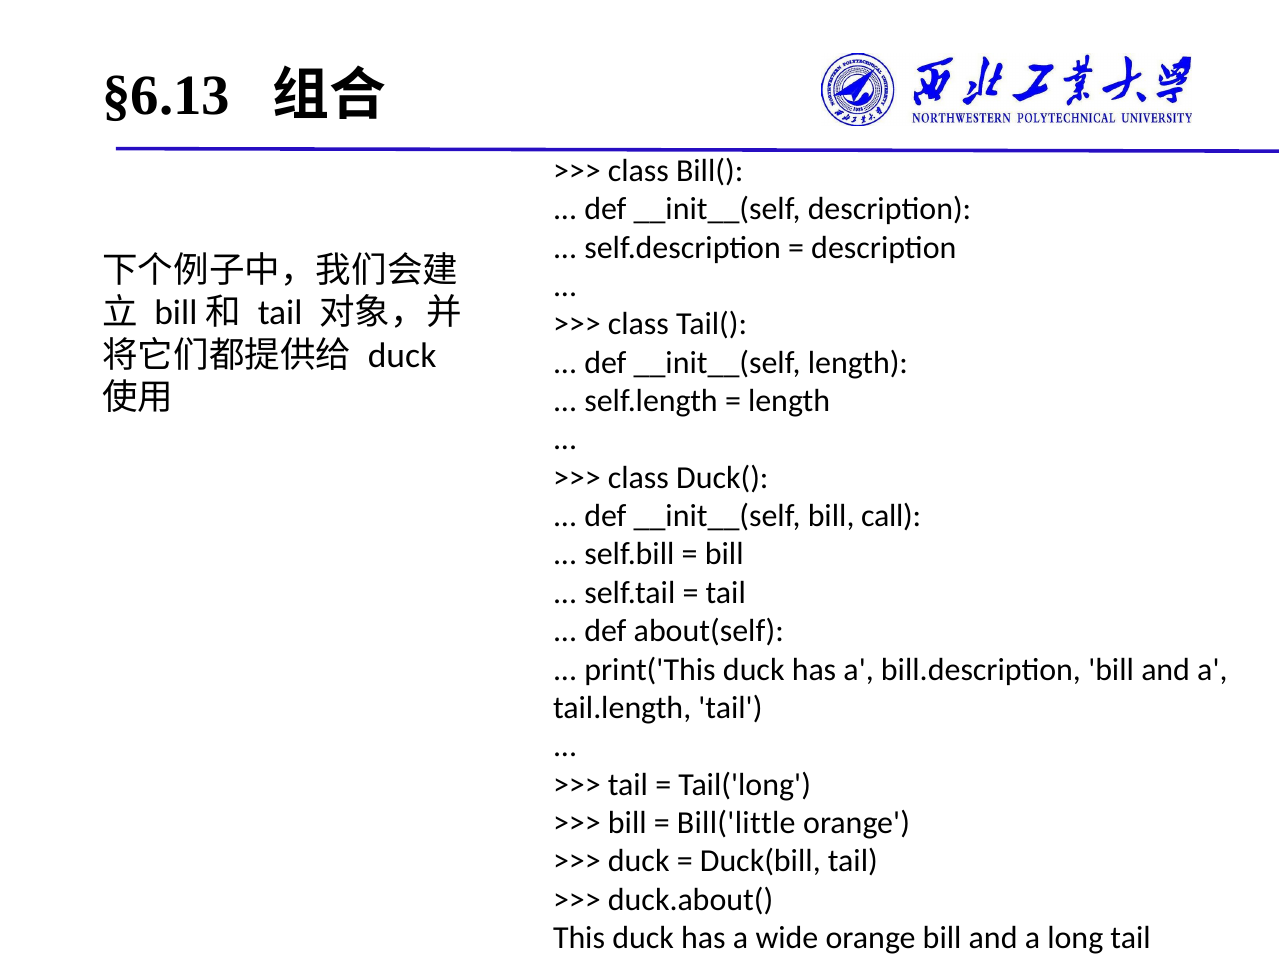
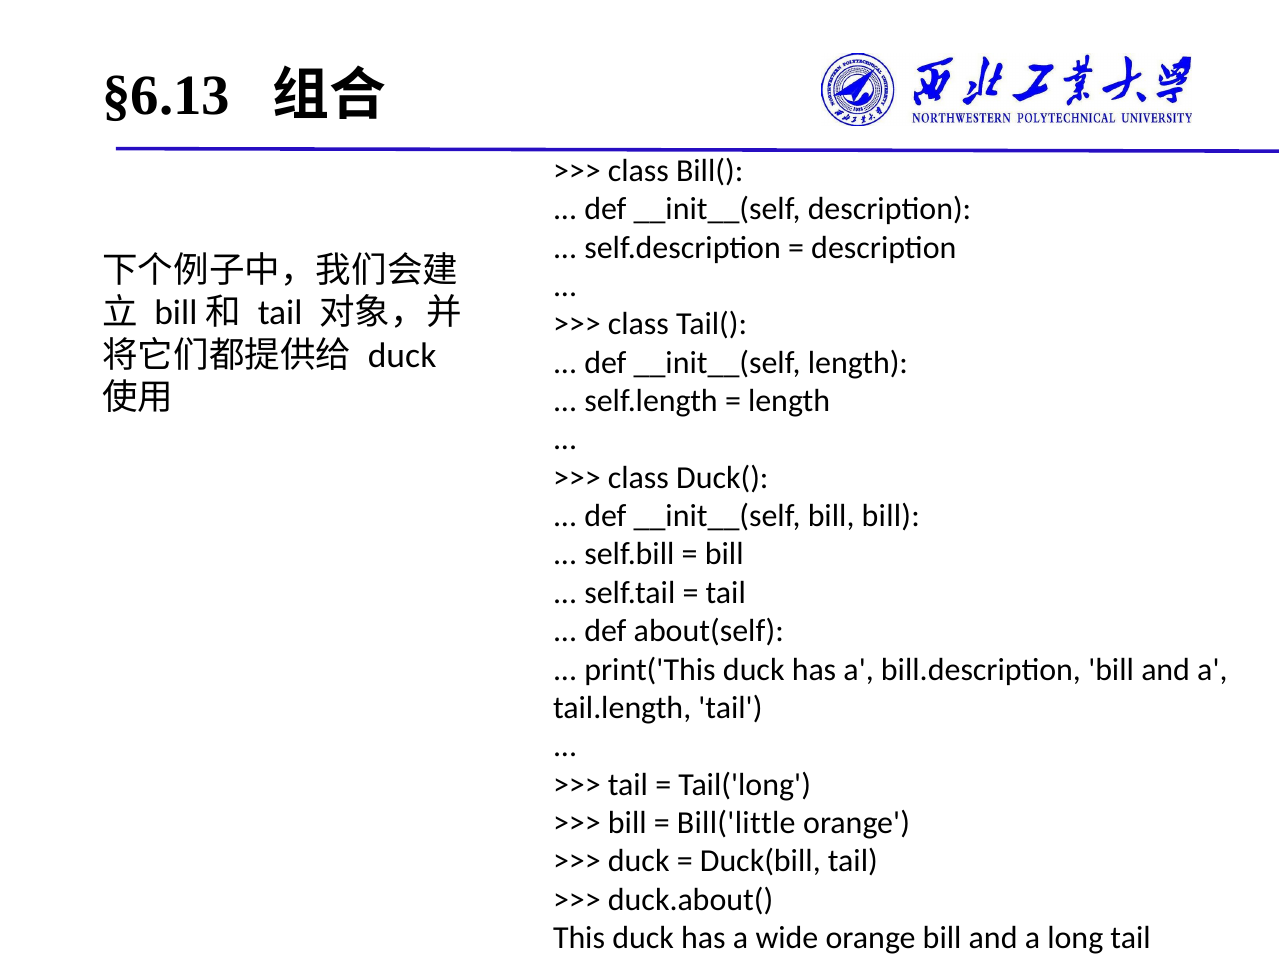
bill call: call -> bill
